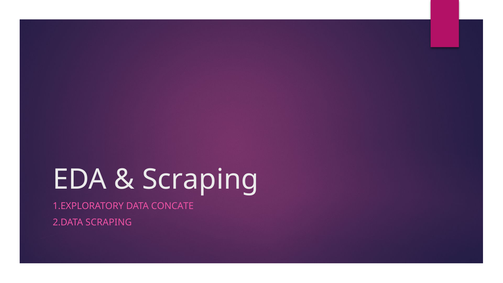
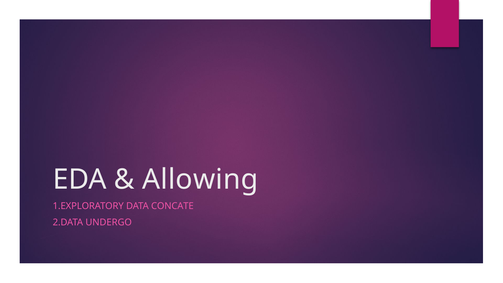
Scraping at (200, 180): Scraping -> Allowing
2.DATA SCRAPING: SCRAPING -> UNDERGO
